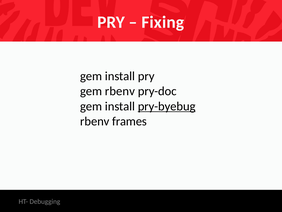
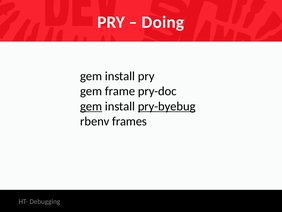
Fixing: Fixing -> Doing
gem rbenv: rbenv -> frame
gem at (91, 106) underline: none -> present
